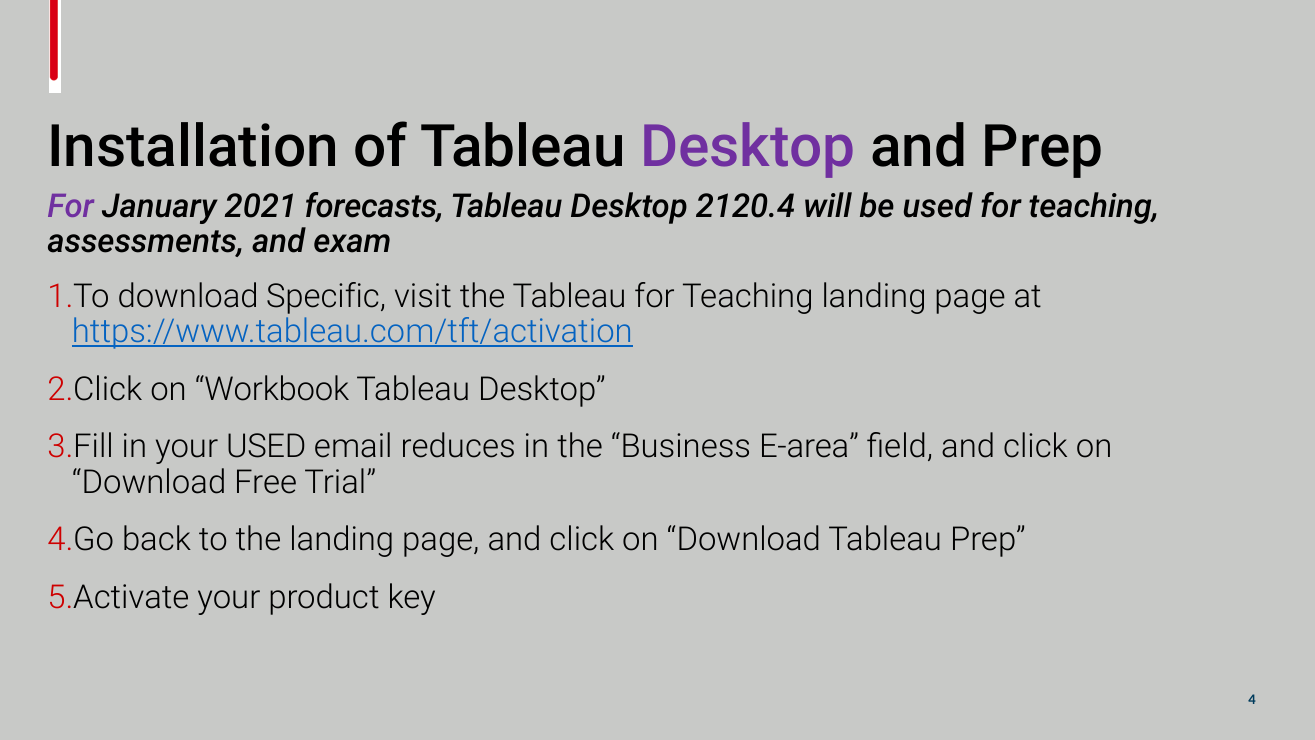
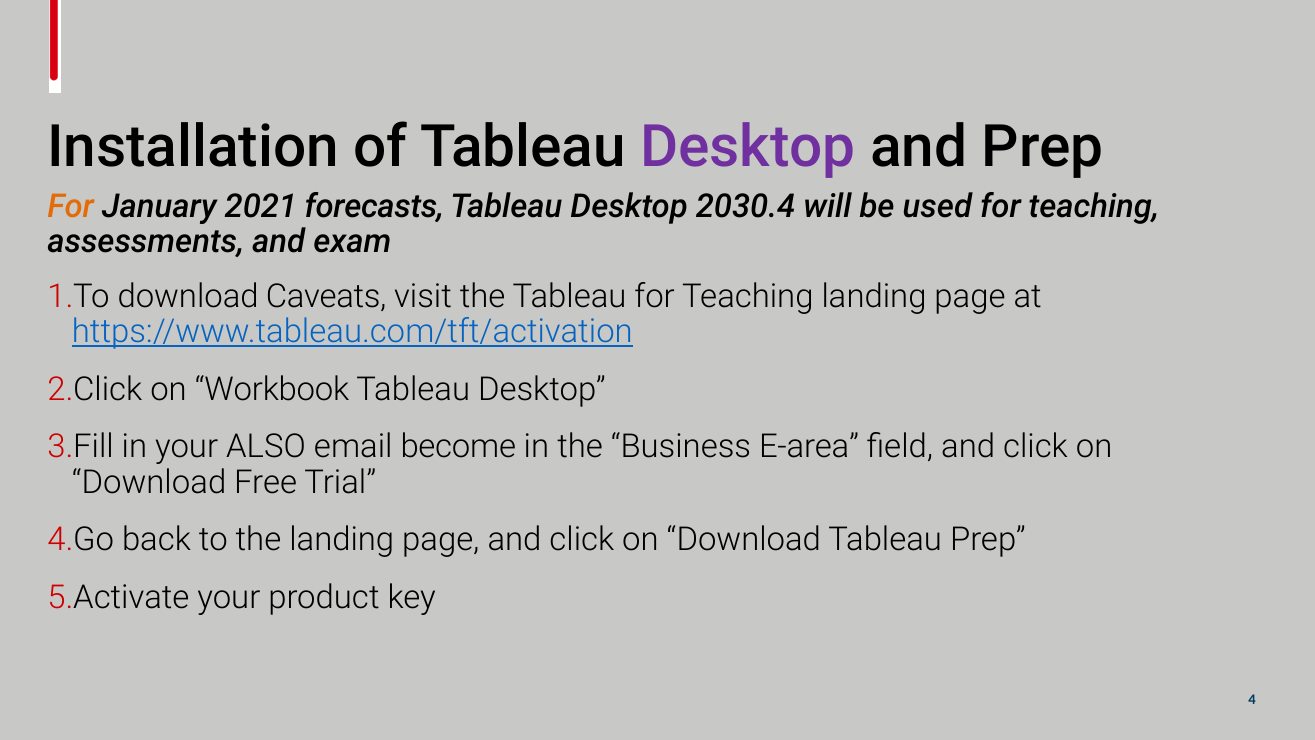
For at (71, 206) colour: purple -> orange
2120.4: 2120.4 -> 2030.4
Specific: Specific -> Caveats
your USED: USED -> ALSO
reduces: reduces -> become
